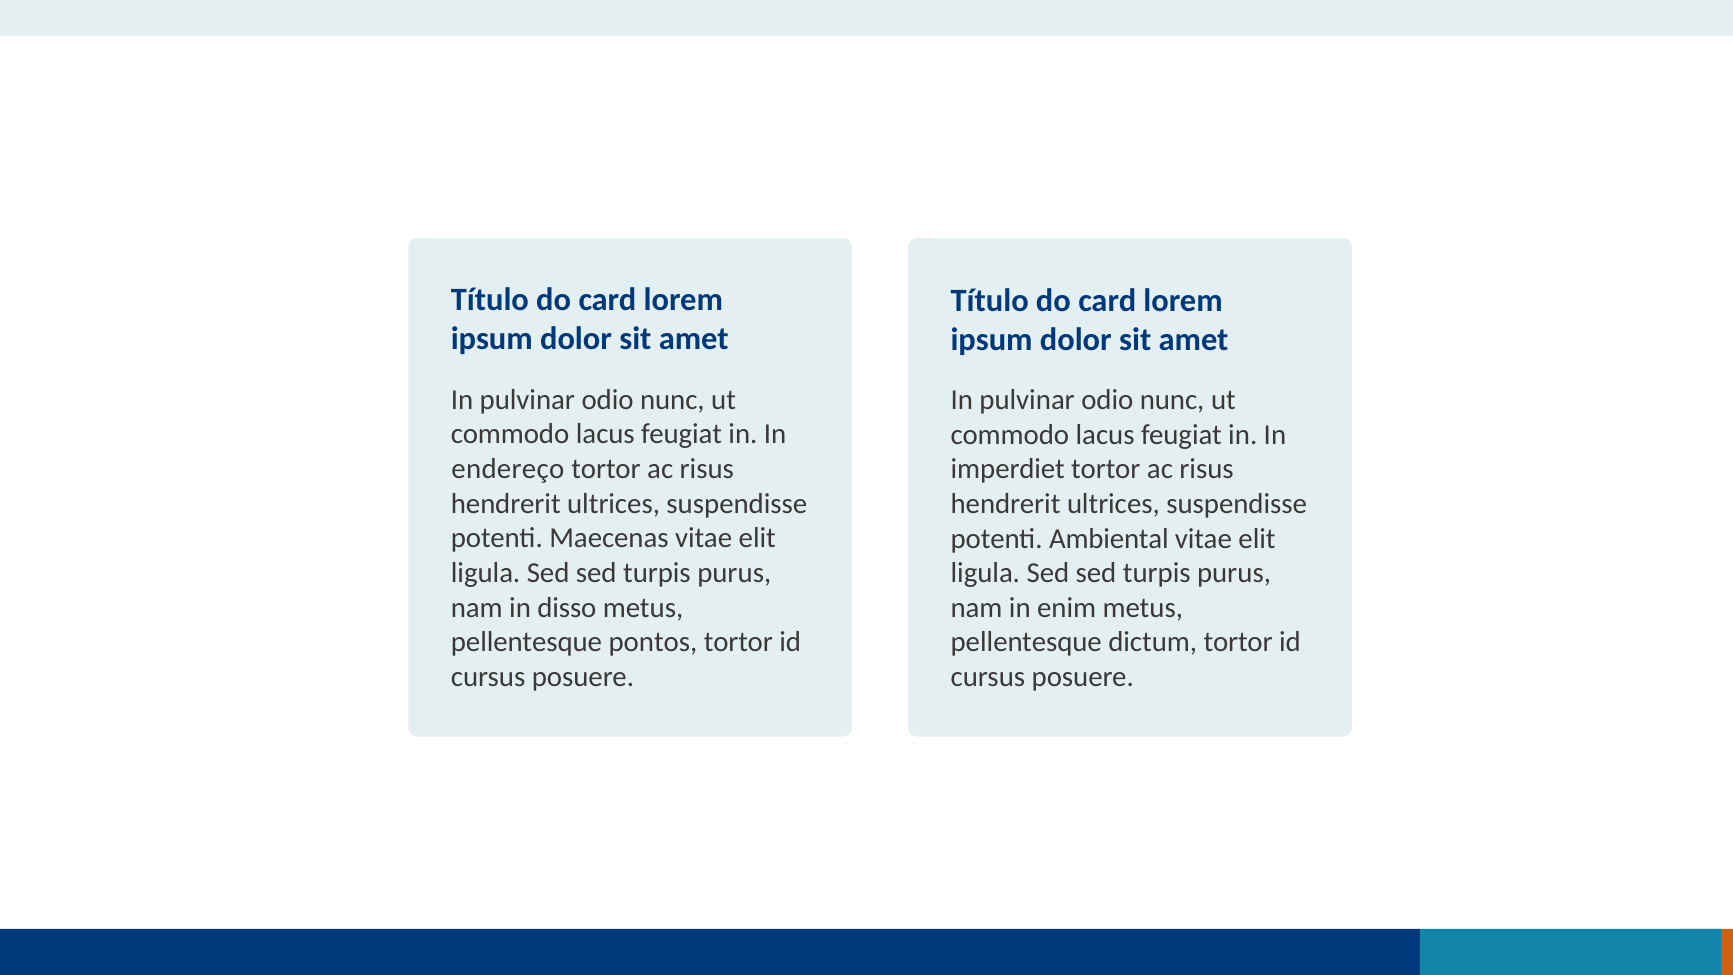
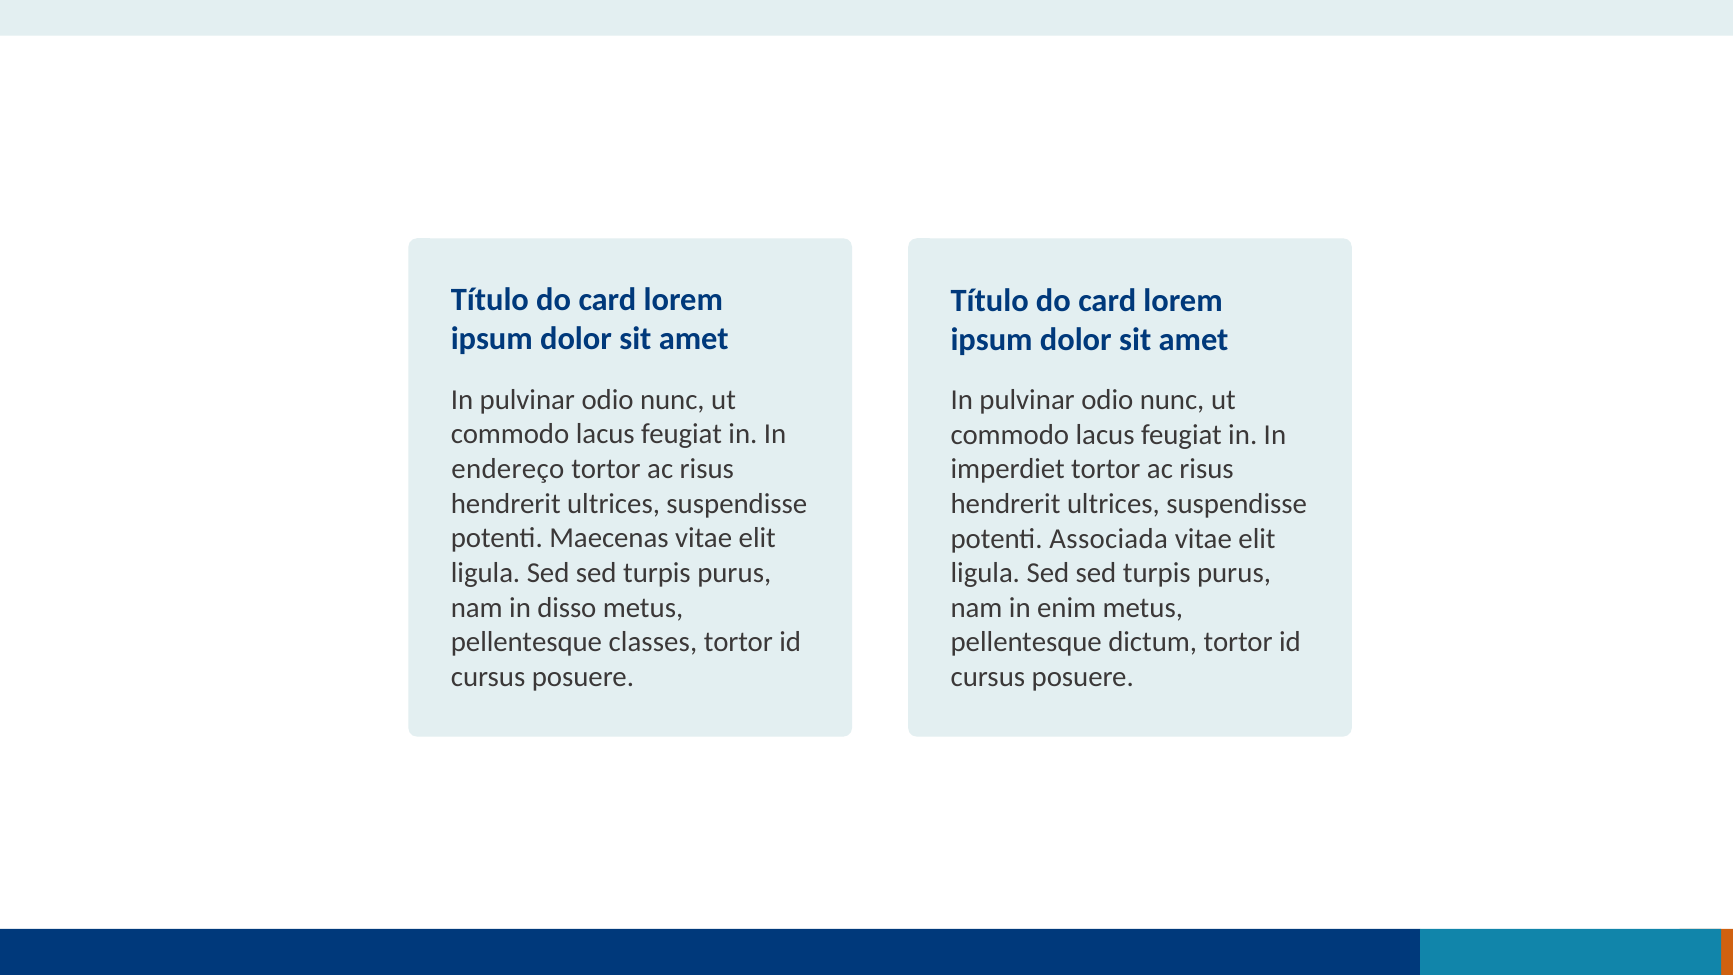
Ambiental: Ambiental -> Associada
pontos: pontos -> classes
